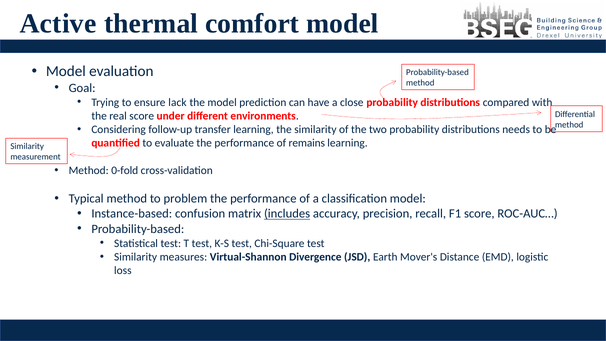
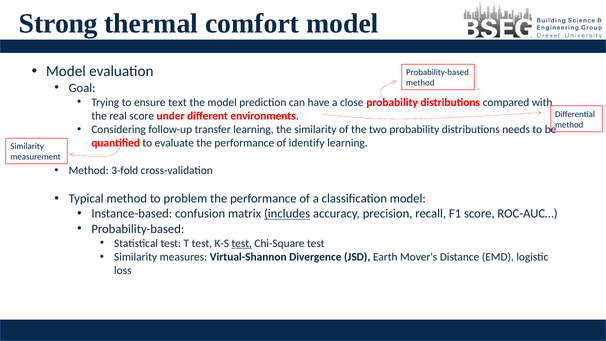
Active: Active -> Strong
lack: lack -> text
remains: remains -> identify
0-fold: 0-fold -> 3-fold
test at (242, 243) underline: none -> present
